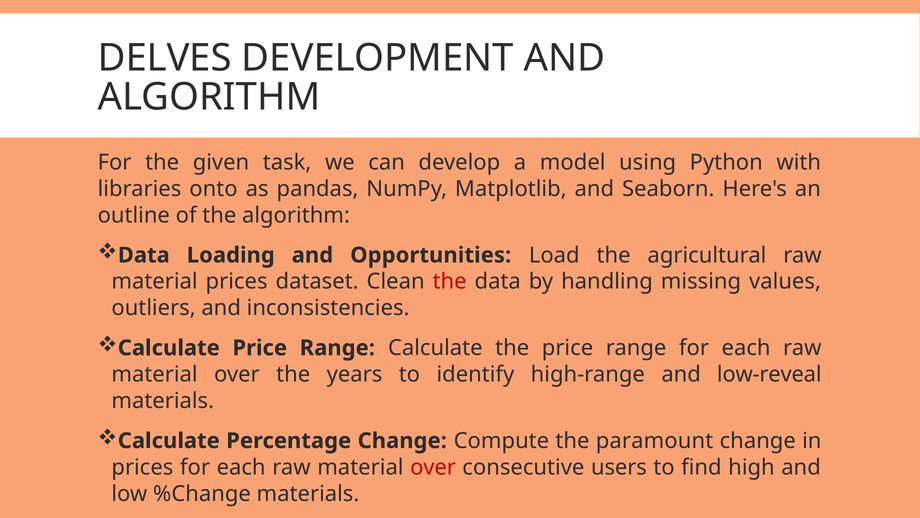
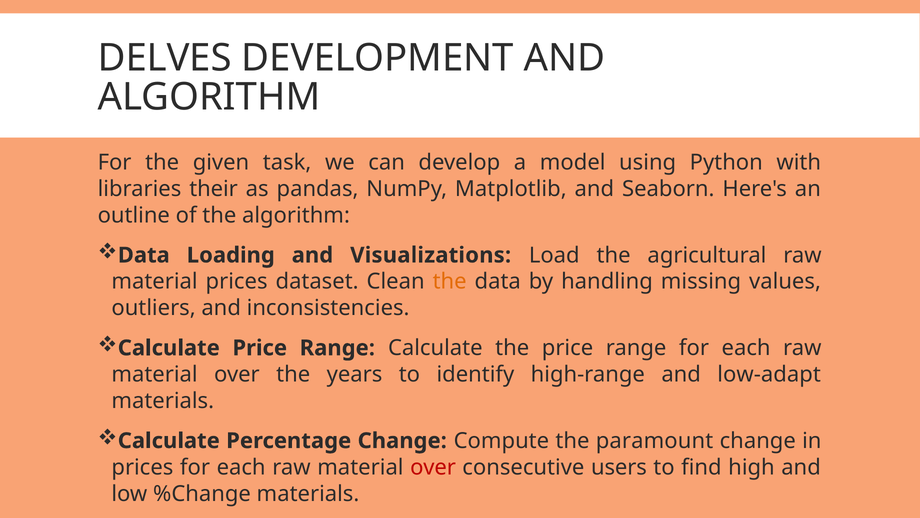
onto: onto -> their
Opportunities: Opportunities -> Visualizations
the at (450, 281) colour: red -> orange
low-reveal: low-reveal -> low-adapt
